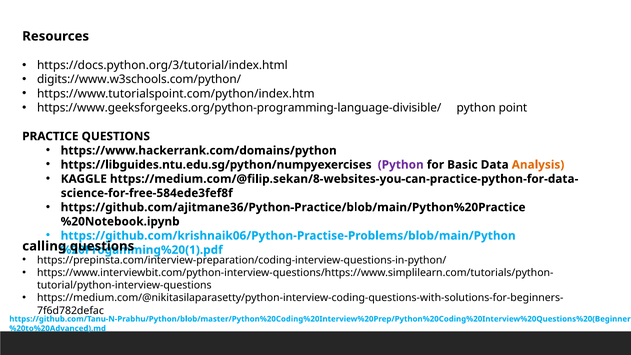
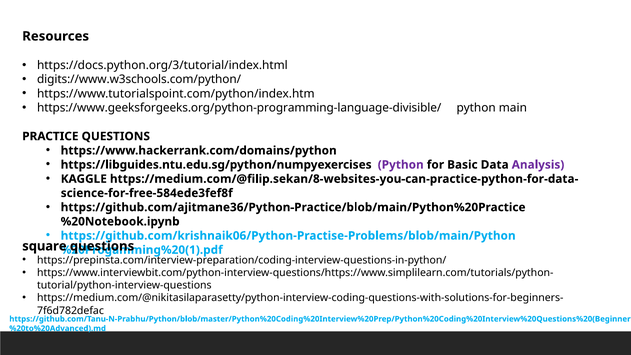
point: point -> main
Analysis colour: orange -> purple
calling: calling -> square
